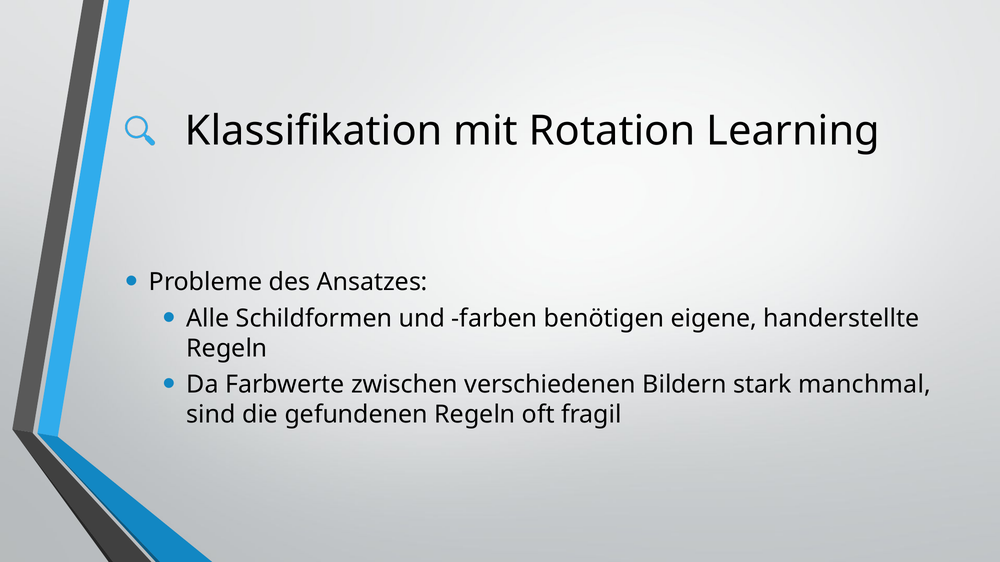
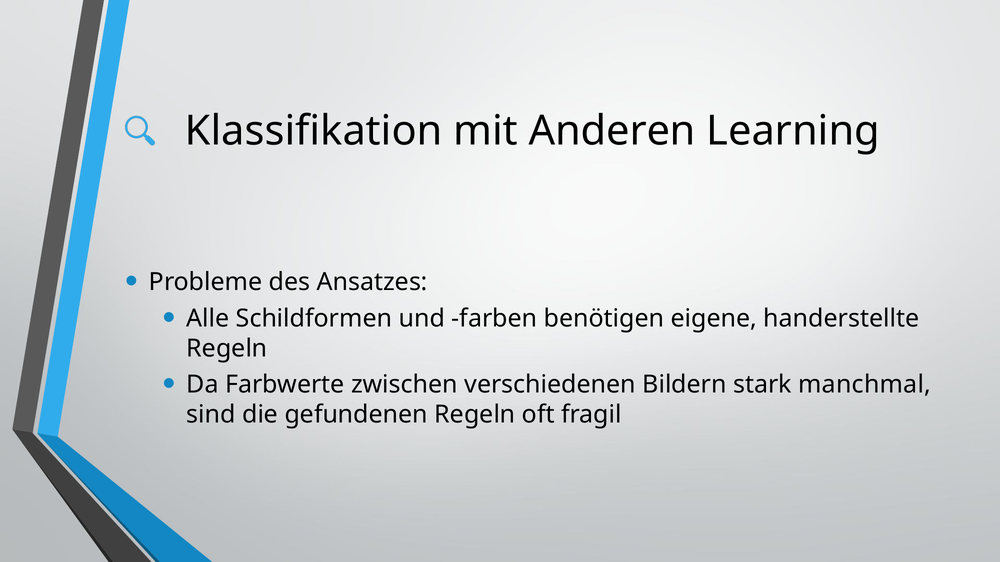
Rotation: Rotation -> Anderen
